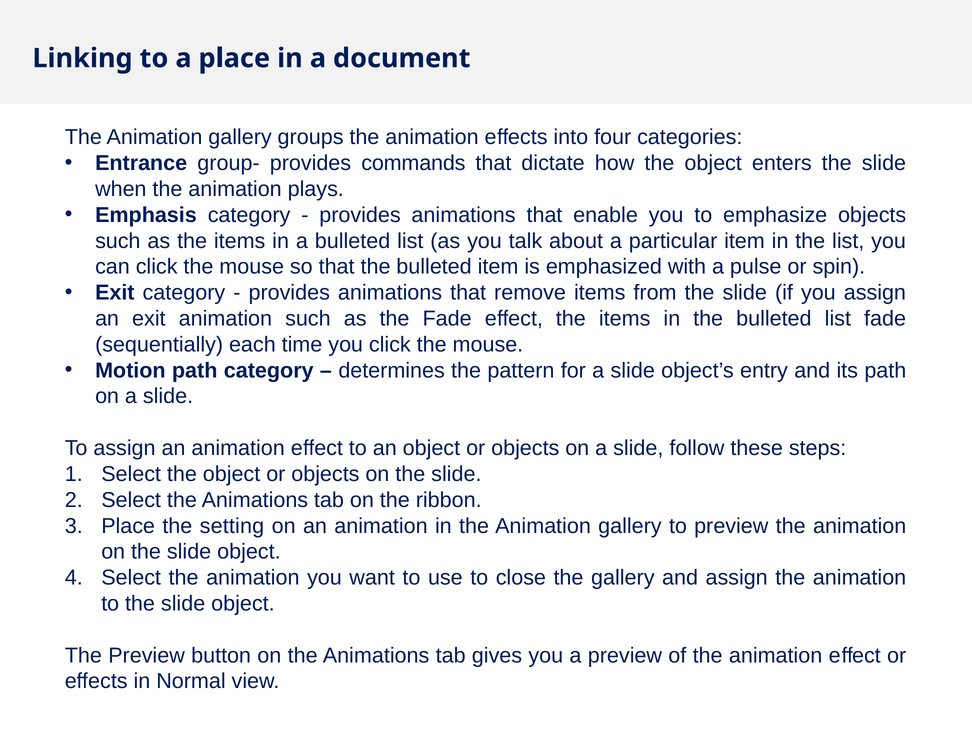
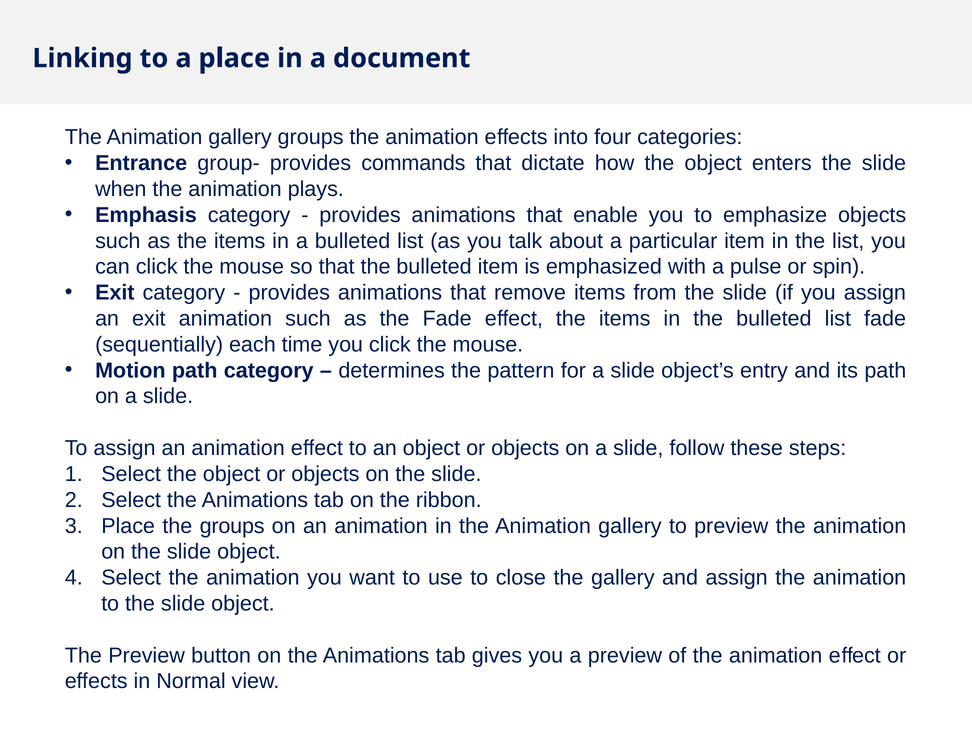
the setting: setting -> groups
